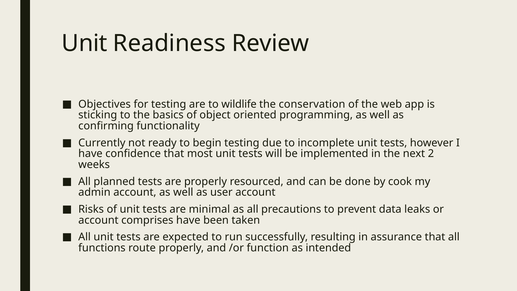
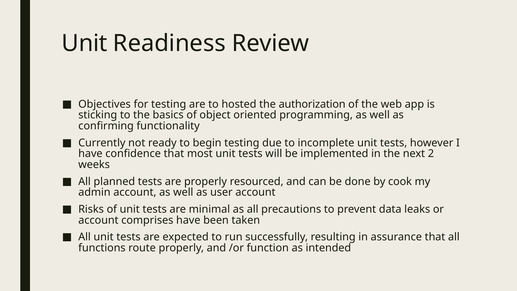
wildlife: wildlife -> hosted
conservation: conservation -> authorization
